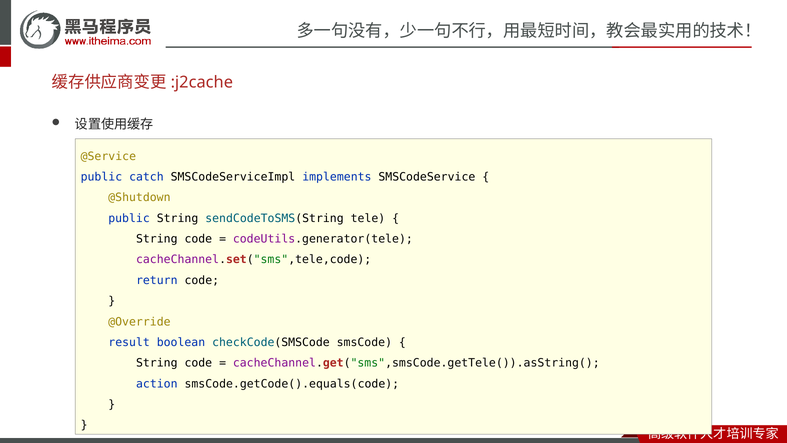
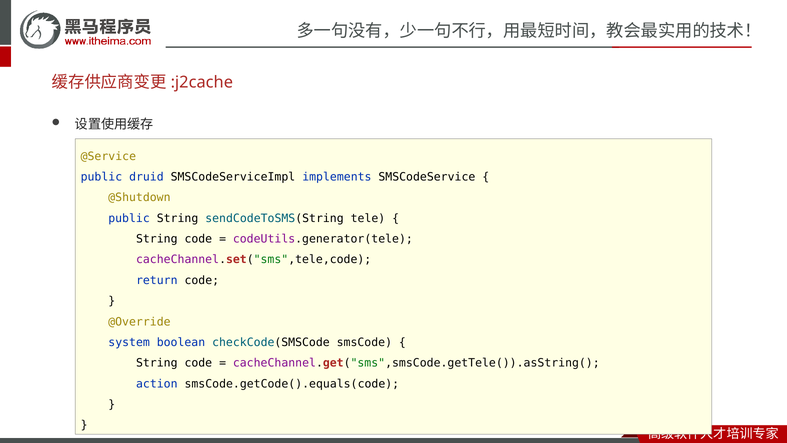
catch: catch -> druid
result: result -> system
